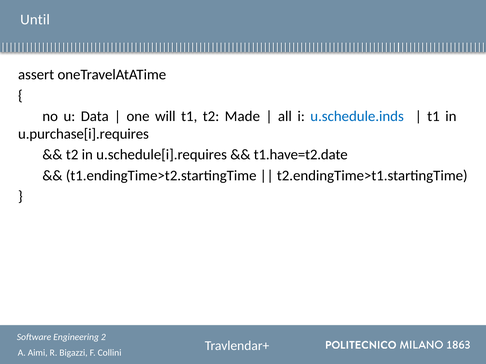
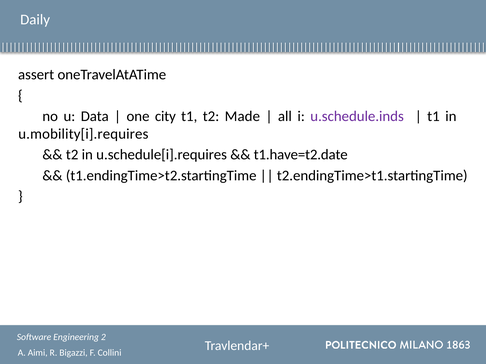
Until: Until -> Daily
will: will -> city
u.schedule.inds colour: blue -> purple
u.purchase[i].requires: u.purchase[i].requires -> u.mobility[i].requires
